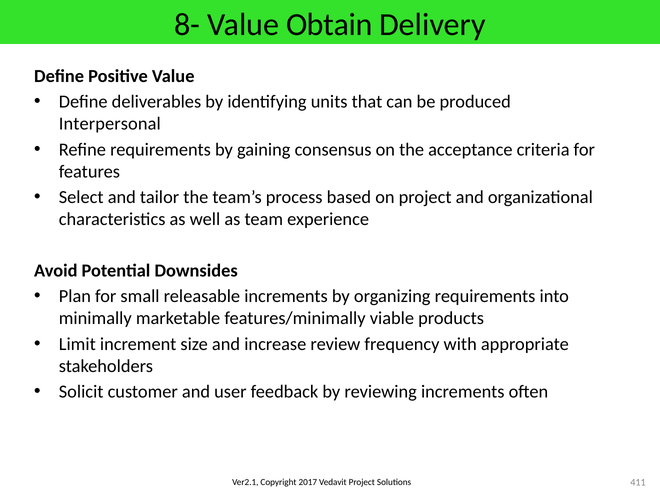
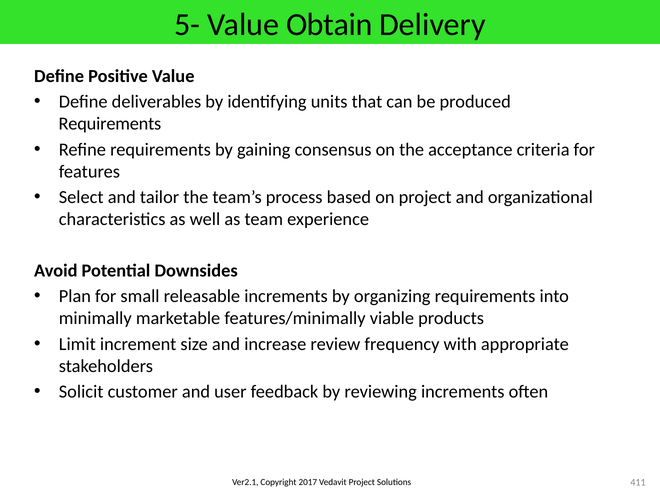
8-: 8- -> 5-
Interpersonal at (110, 124): Interpersonal -> Requirements
